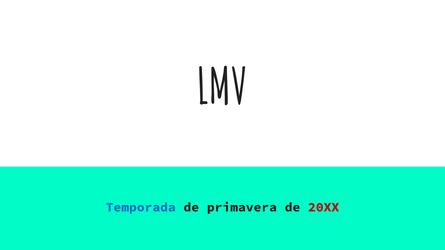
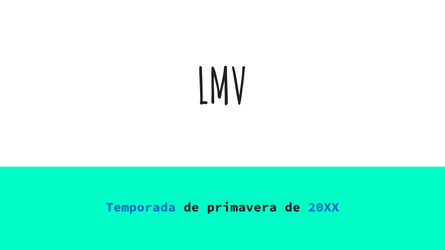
20XX colour: red -> blue
